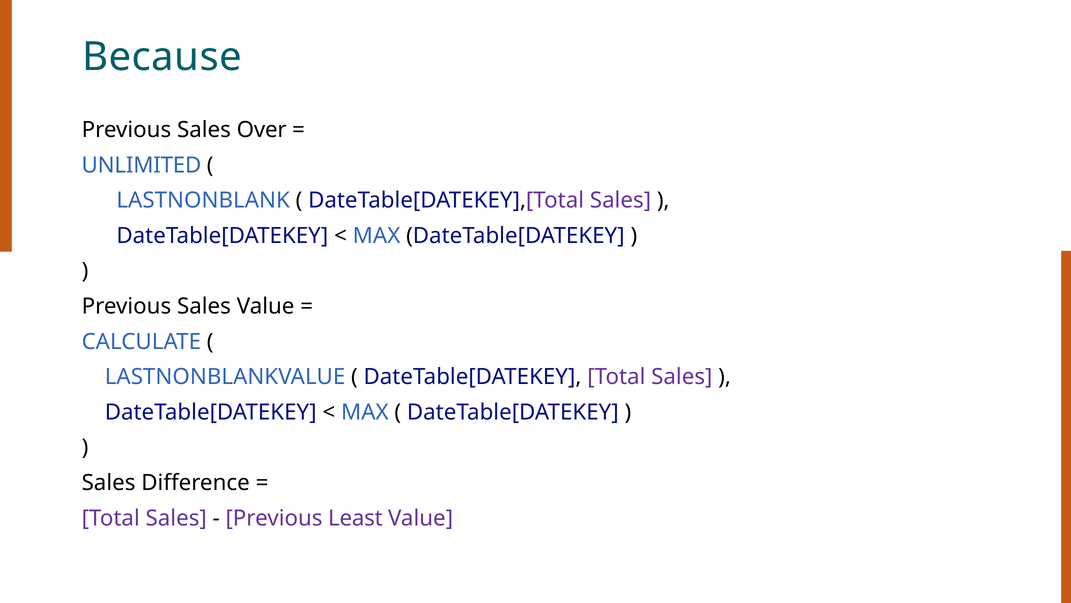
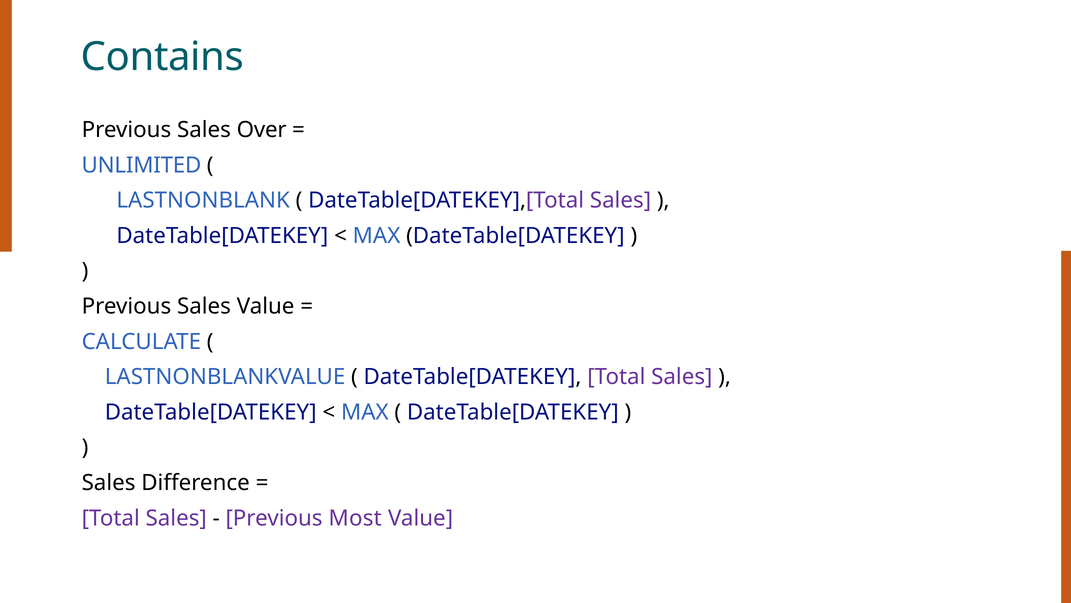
Because: Because -> Contains
Least: Least -> Most
